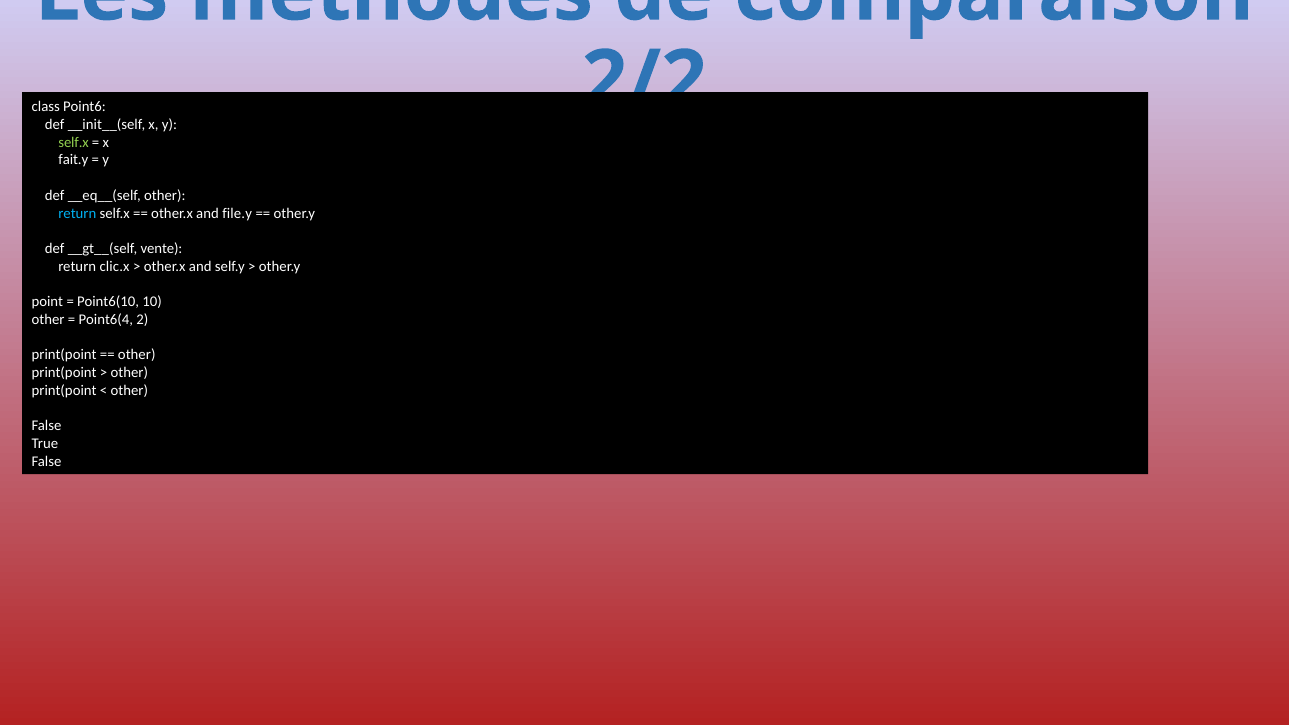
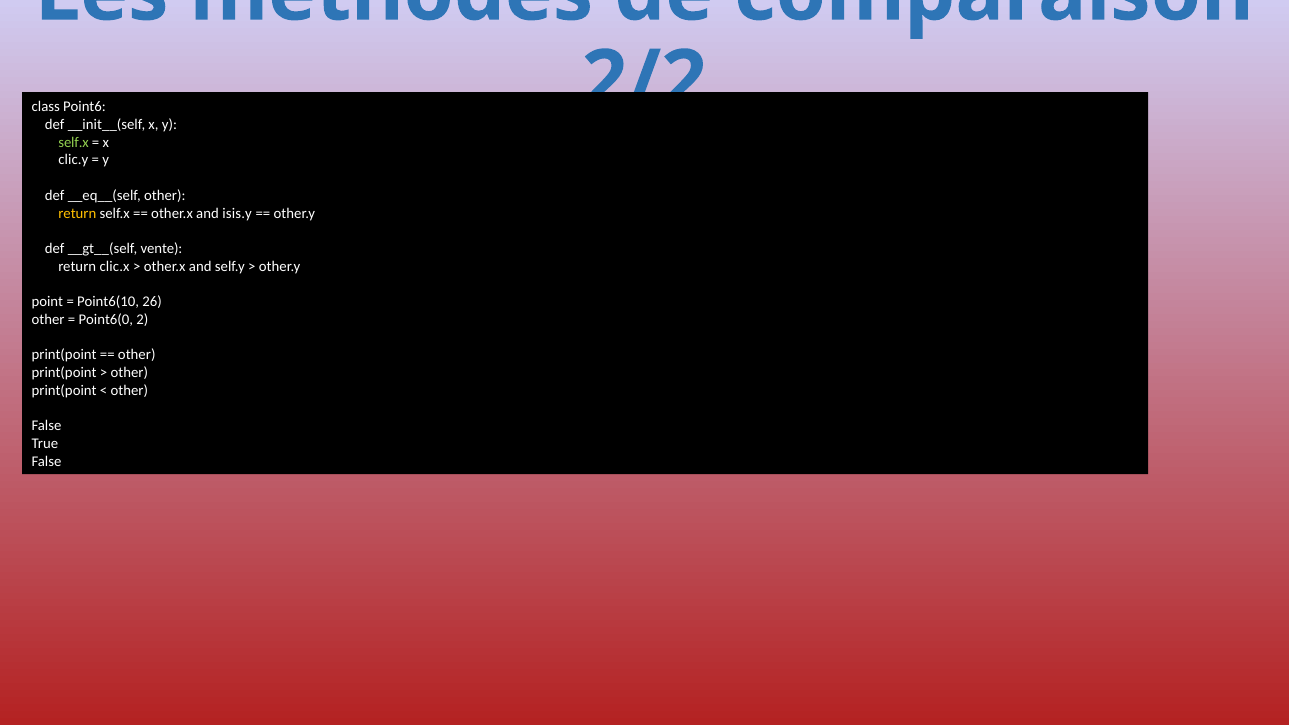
fait.y: fait.y -> clic.y
return at (77, 213) colour: light blue -> yellow
file.y: file.y -> isis.y
10: 10 -> 26
Point6(4: Point6(4 -> Point6(0
